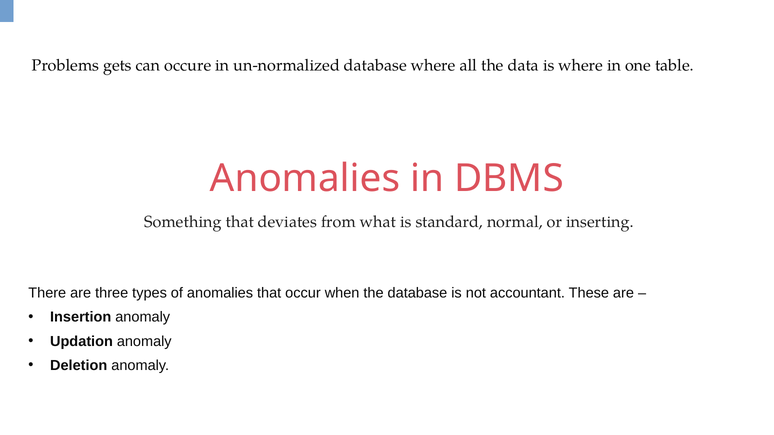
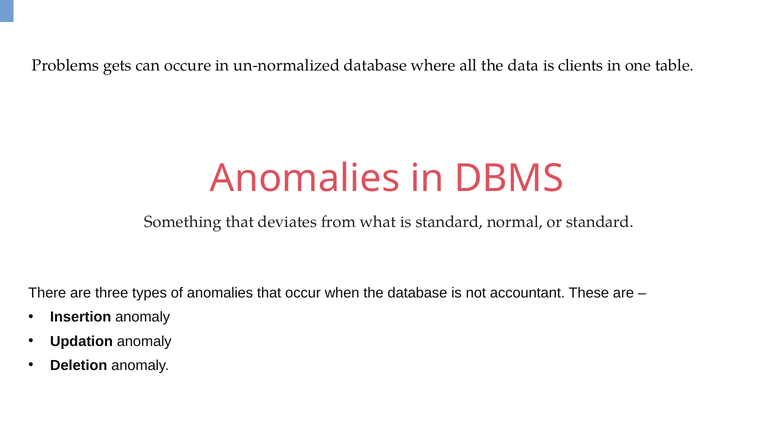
is where: where -> clients
or inserting: inserting -> standard
